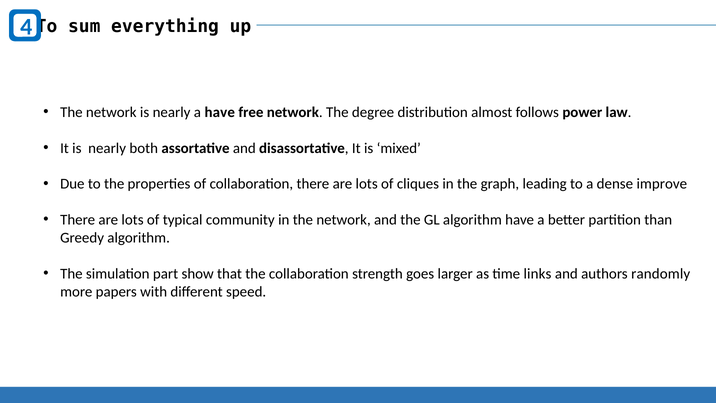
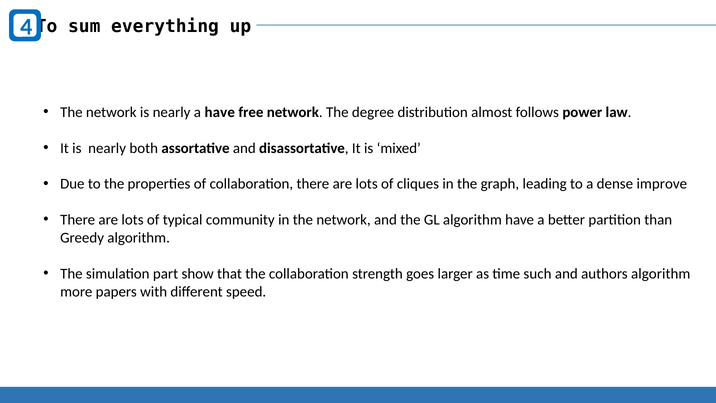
links: links -> such
authors randomly: randomly -> algorithm
